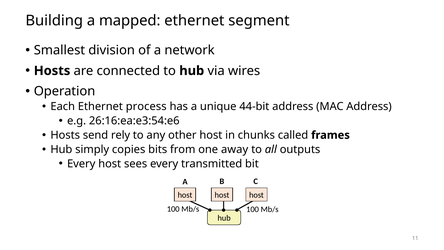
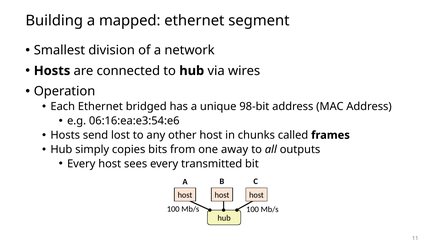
process: process -> bridged
44-bit: 44-bit -> 98-bit
26:16:ea:e3:54:e6: 26:16:ea:e3:54:e6 -> 06:16:ea:e3:54:e6
rely: rely -> lost
